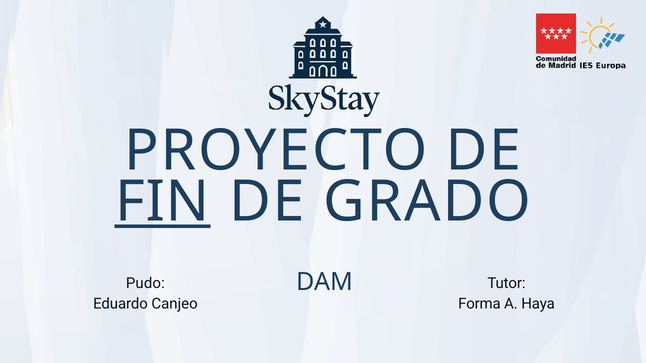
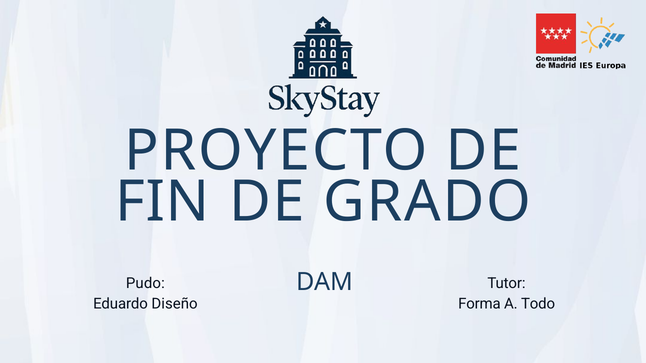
FIN underline: present -> none
Canjeo: Canjeo -> Diseño
Haya: Haya -> Todo
